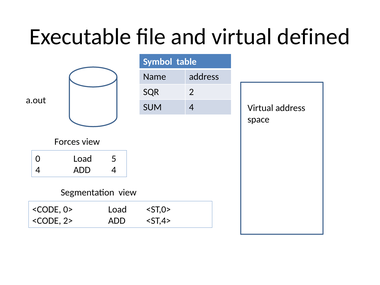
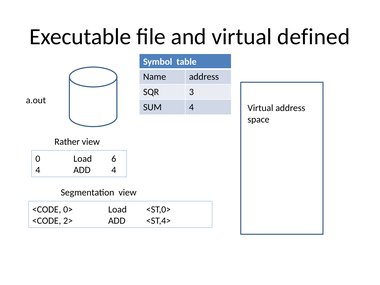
2: 2 -> 3
Forces: Forces -> Rather
5: 5 -> 6
